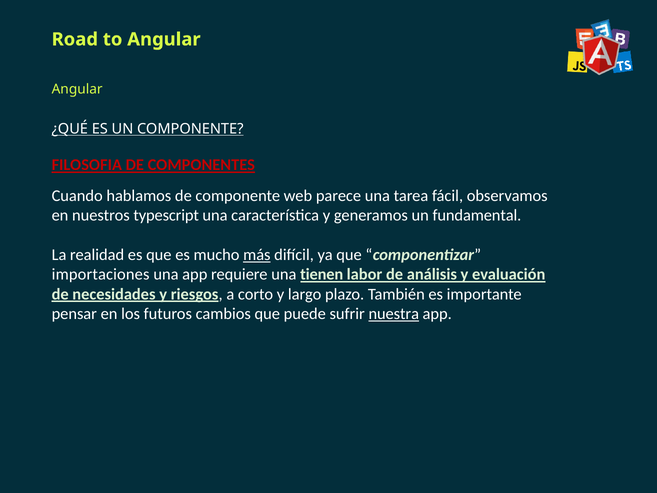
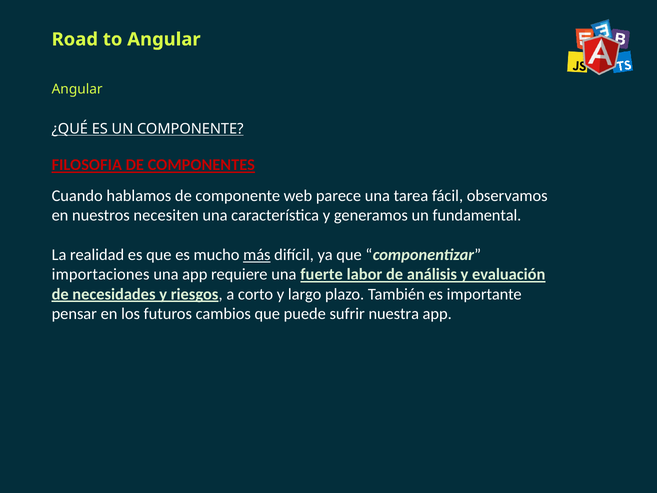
typescript: typescript -> necesiten
tienen: tienen -> fuerte
nuestra underline: present -> none
